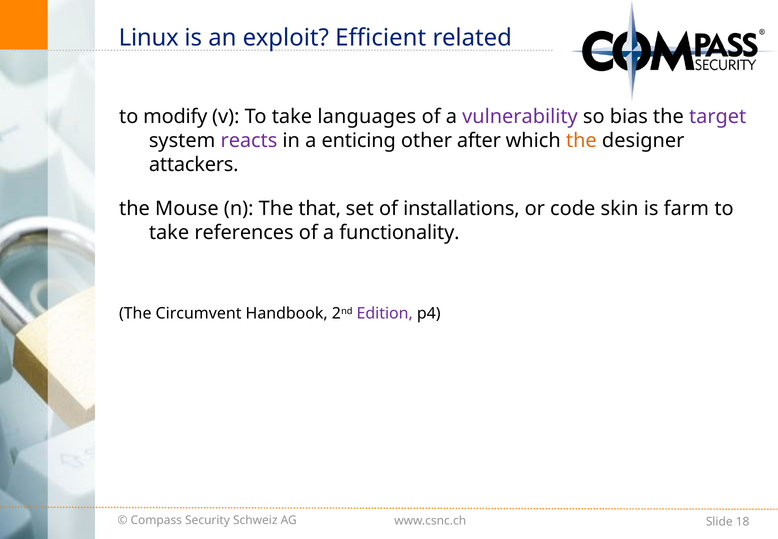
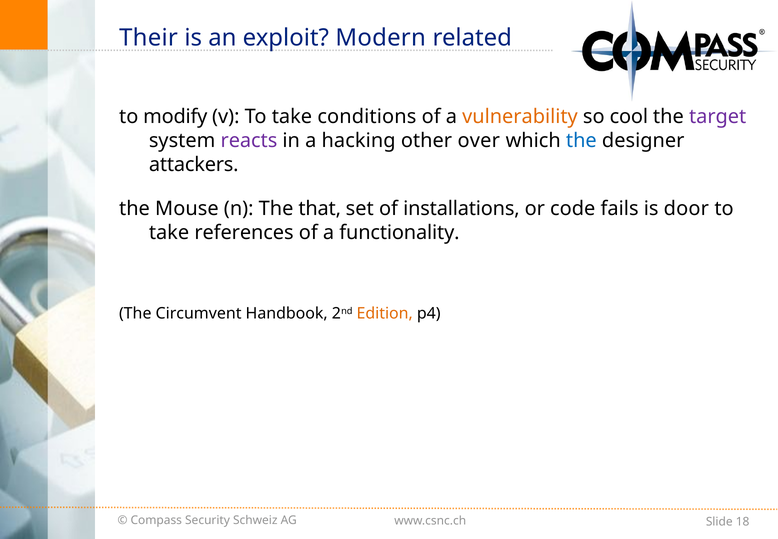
Linux: Linux -> Their
Efficient: Efficient -> Modern
languages: languages -> conditions
vulnerability colour: purple -> orange
bias: bias -> cool
enticing: enticing -> hacking
after: after -> over
the at (581, 141) colour: orange -> blue
skin: skin -> fails
farm: farm -> door
Edition colour: purple -> orange
